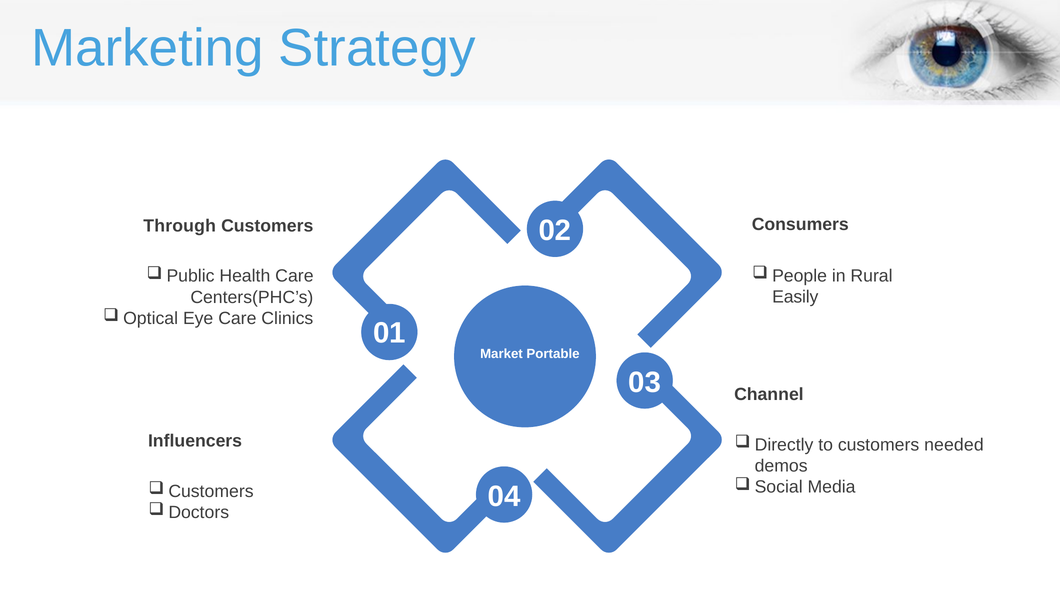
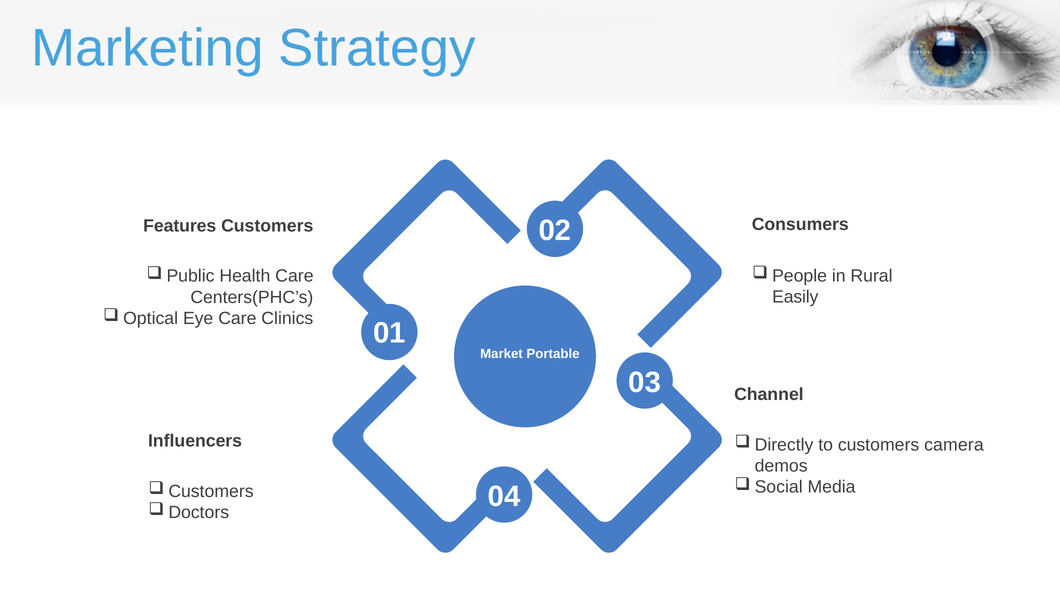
Through: Through -> Features
needed: needed -> camera
